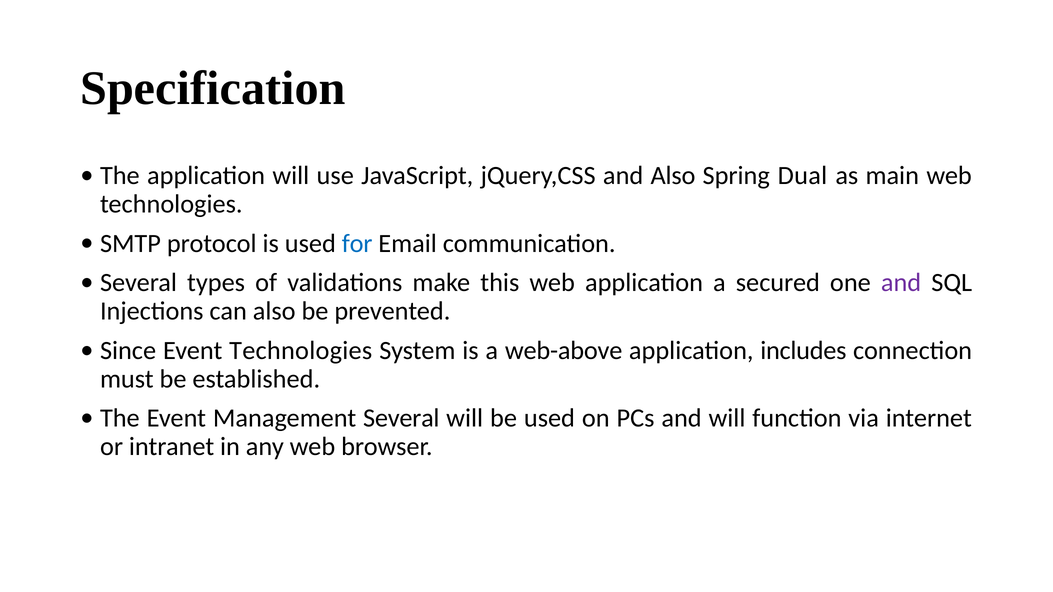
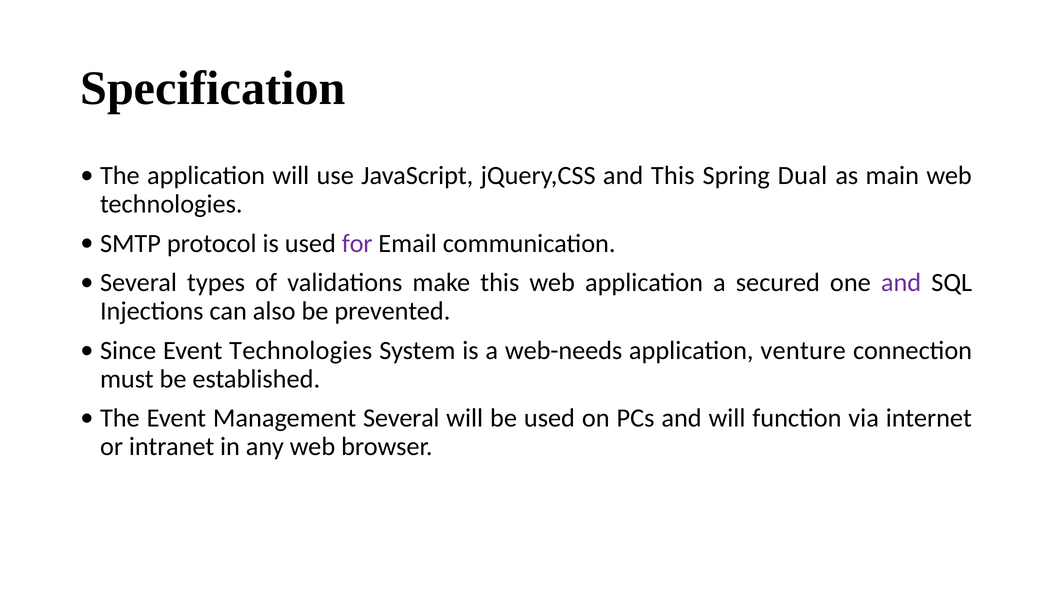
and Also: Also -> This
for colour: blue -> purple
web-above: web-above -> web-needs
includes: includes -> venture
